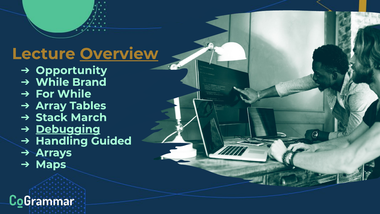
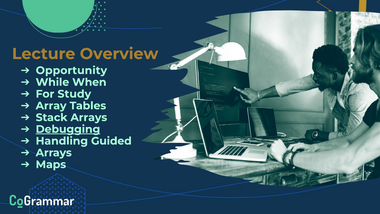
Overview underline: present -> none
Brand: Brand -> When
For While: While -> Study
Stack March: March -> Arrays
